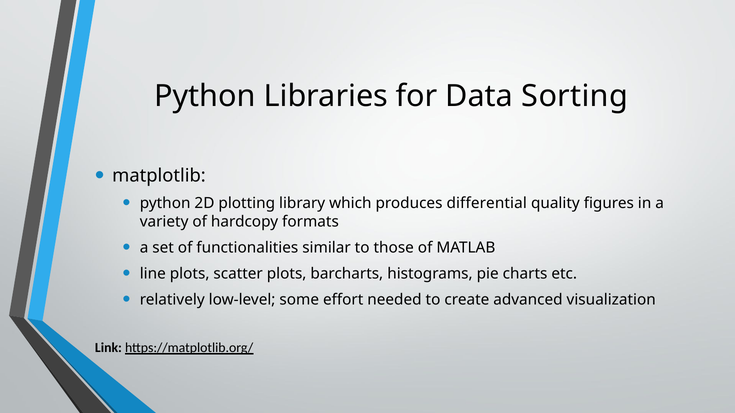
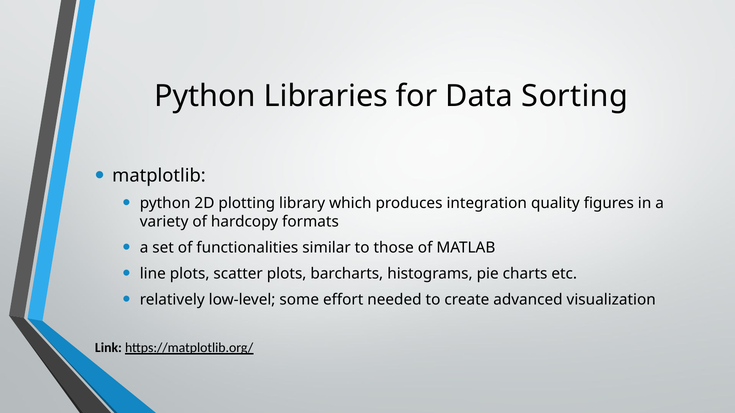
differential: differential -> integration
